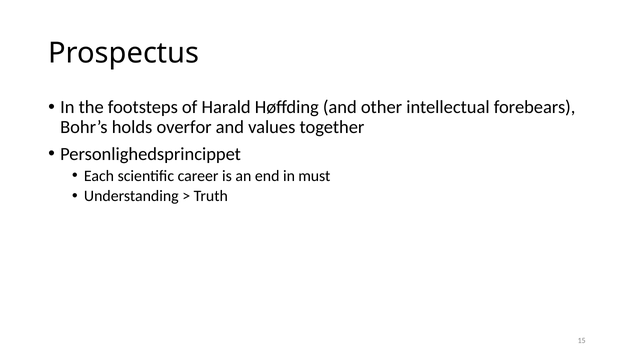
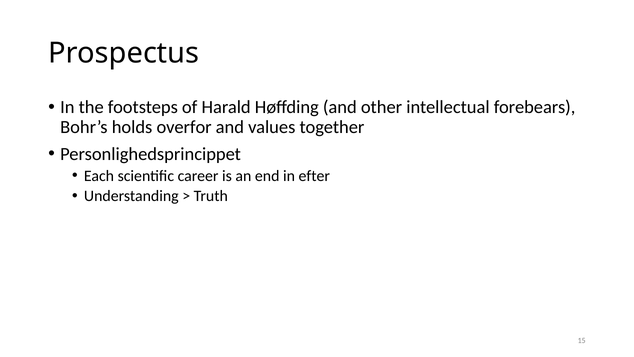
must: must -> efter
